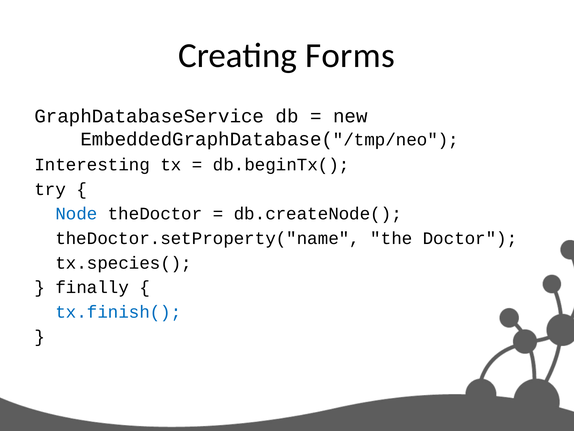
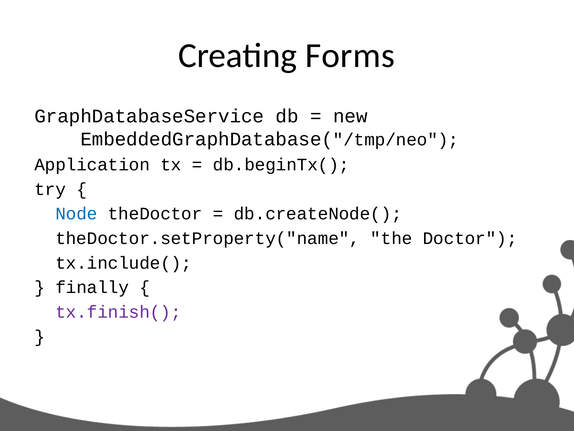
Interesting: Interesting -> Application
tx.species(: tx.species( -> tx.include(
tx.finish( colour: blue -> purple
